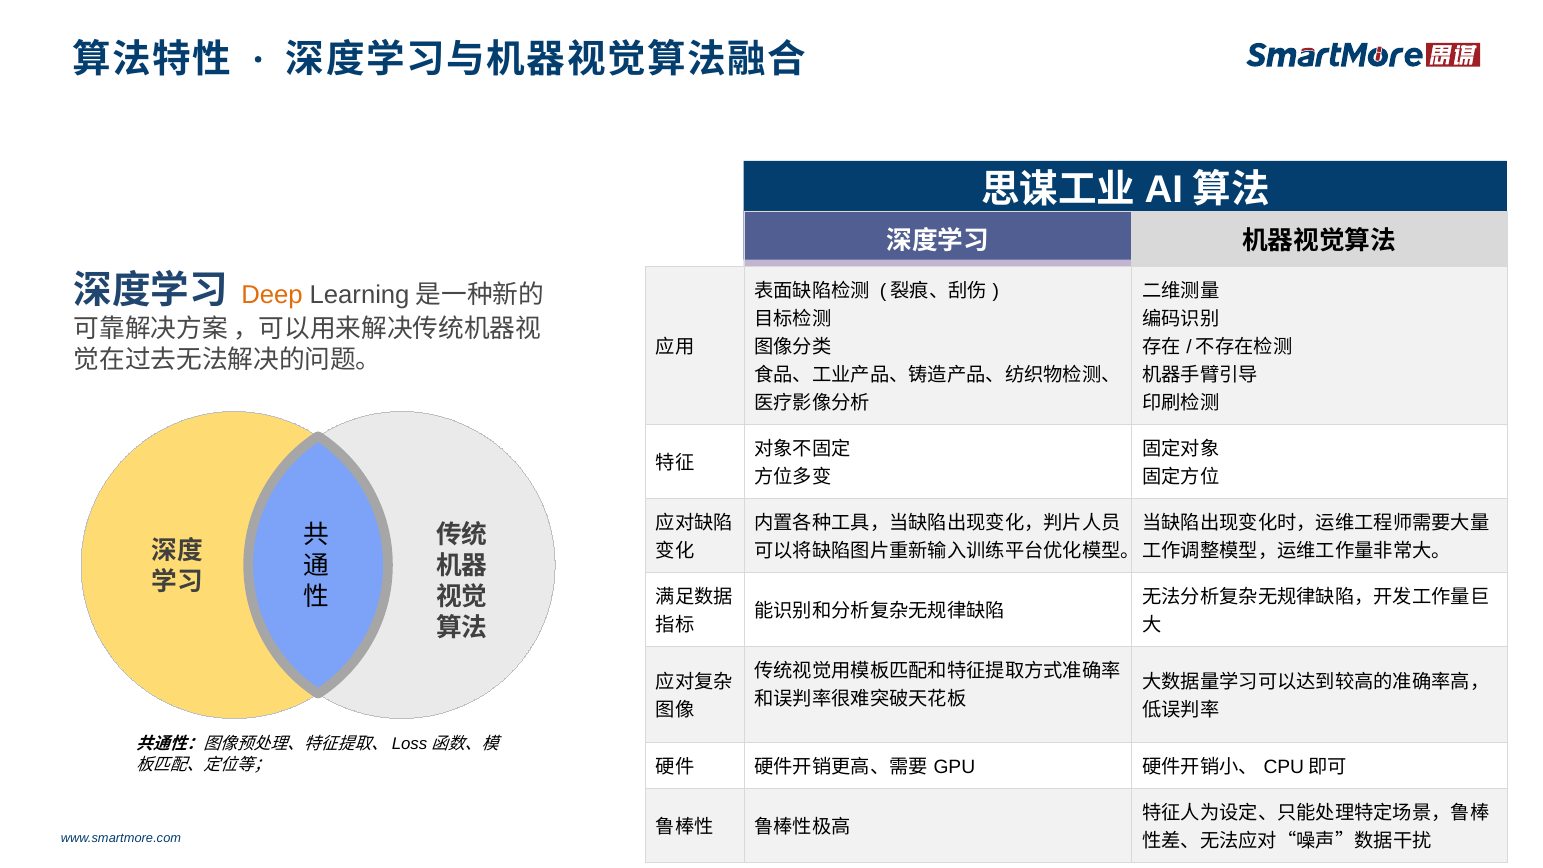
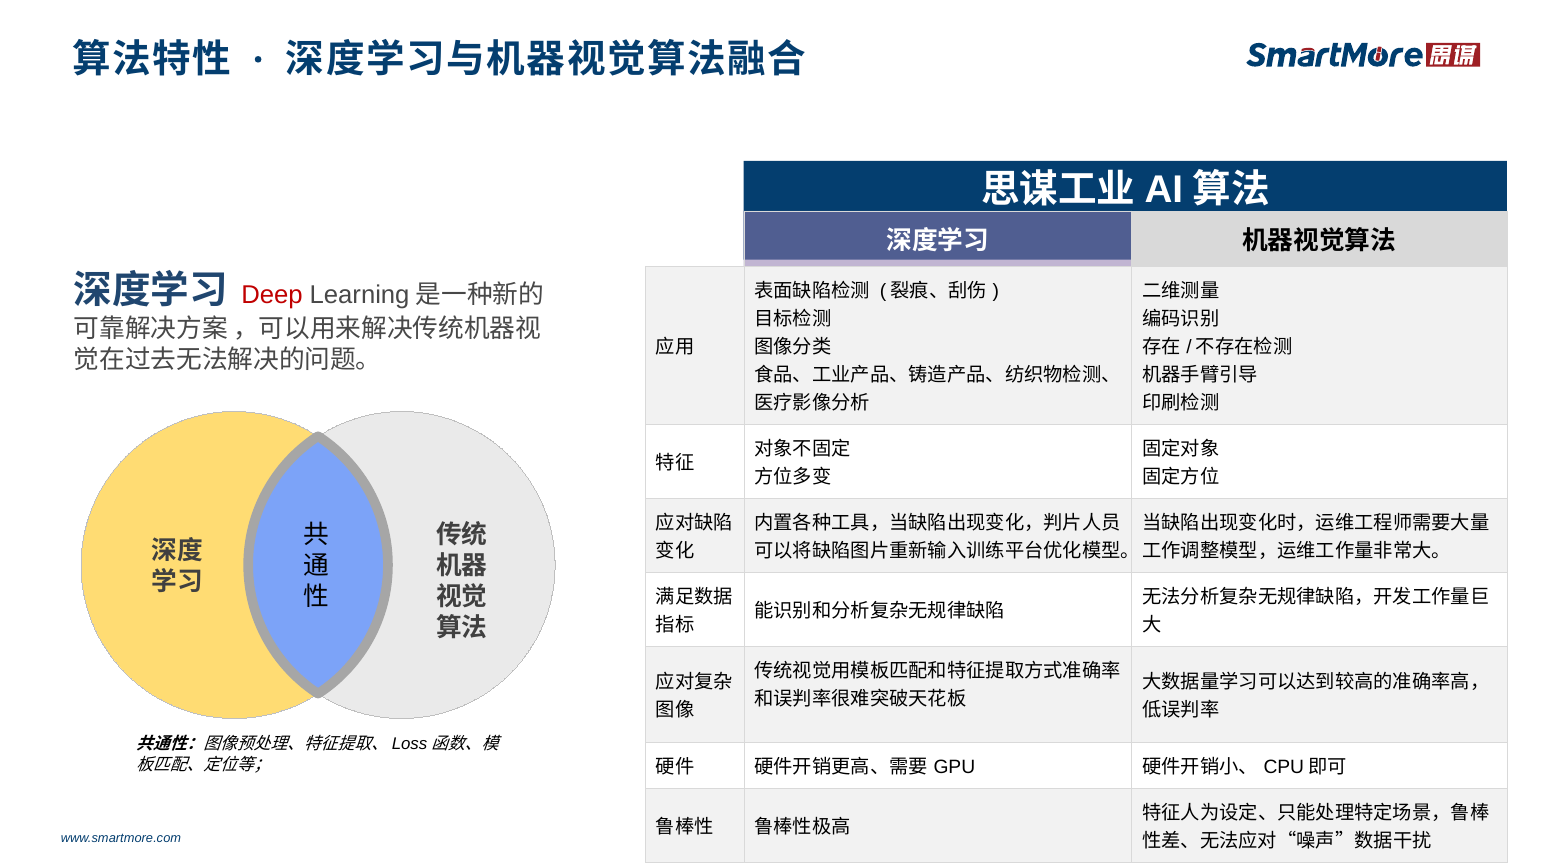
Deep colour: orange -> red
